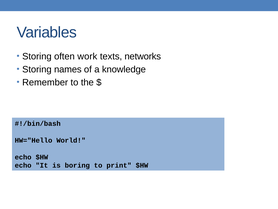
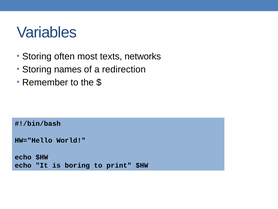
work: work -> most
knowledge: knowledge -> redirection
